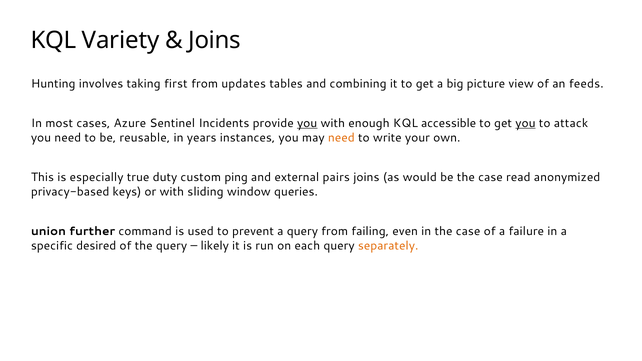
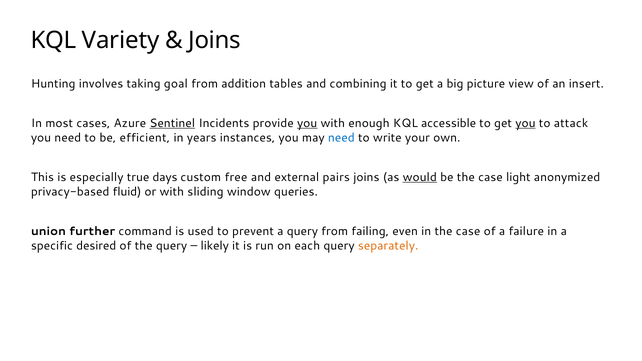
first: first -> goal
updates: updates -> addition
feeds: feeds -> insert
Sentinel underline: none -> present
reusable: reusable -> efficient
need at (341, 138) colour: orange -> blue
duty: duty -> days
ping: ping -> free
would underline: none -> present
read: read -> light
keys: keys -> fluid
